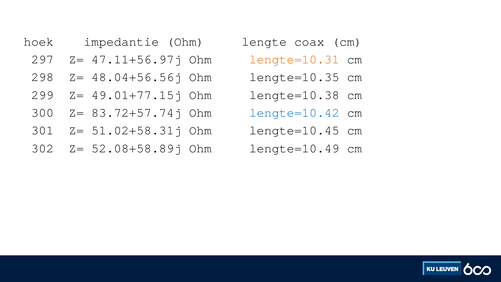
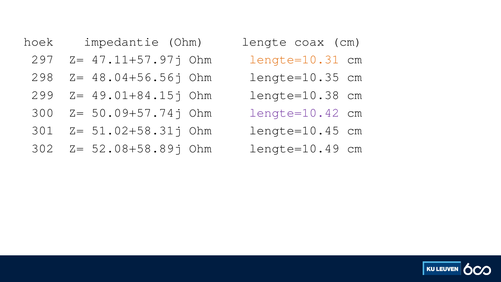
47.11+56.97j: 47.11+56.97j -> 47.11+57.97j
49.01+77.15j: 49.01+77.15j -> 49.01+84.15j
83.72+57.74j: 83.72+57.74j -> 50.09+57.74j
lengte=10.42 colour: blue -> purple
